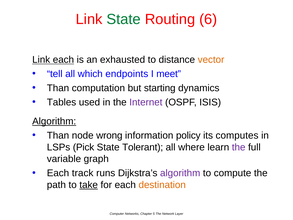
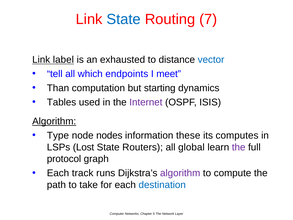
State at (124, 19) colour: green -> blue
6: 6 -> 7
Link each: each -> label
vector colour: orange -> blue
Than at (58, 135): Than -> Type
wrong: wrong -> nodes
policy: policy -> these
Pick: Pick -> Lost
Tolerant: Tolerant -> Routers
where: where -> global
variable: variable -> protocol
take underline: present -> none
destination colour: orange -> blue
